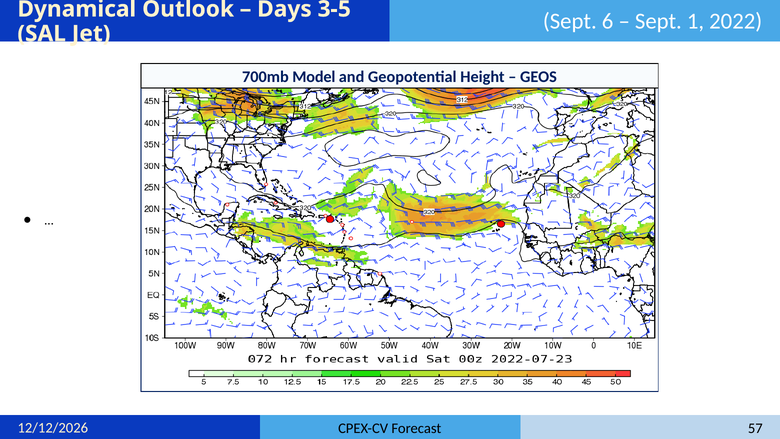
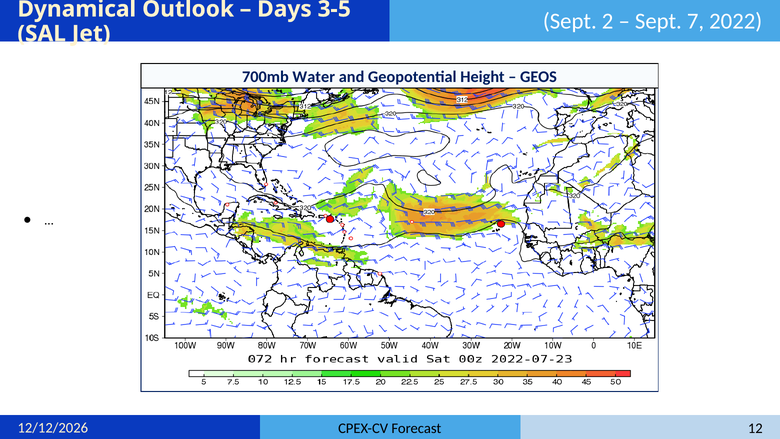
6: 6 -> 2
1: 1 -> 7
Model: Model -> Water
57: 57 -> 12
